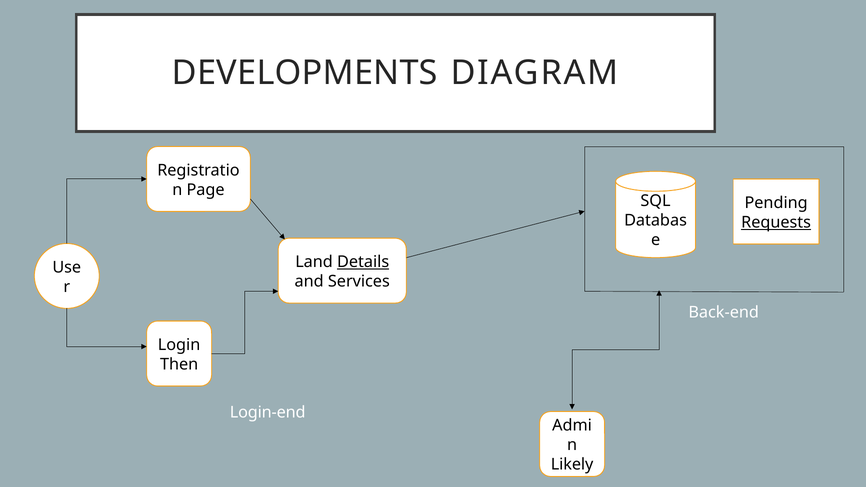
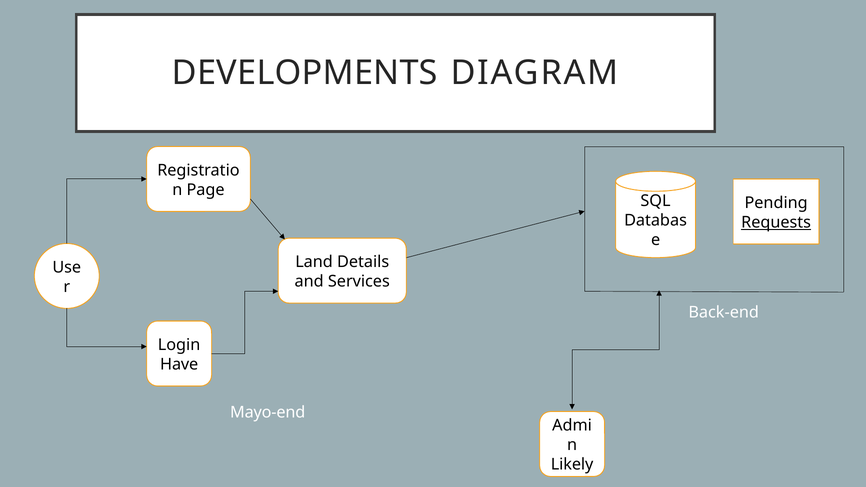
Details underline: present -> none
Then: Then -> Have
Login-end: Login-end -> Mayo-end
